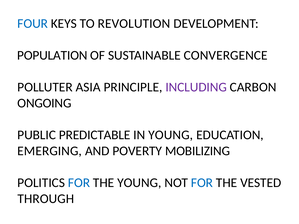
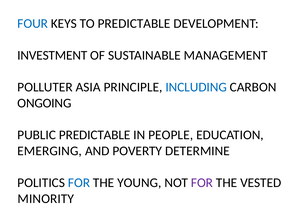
TO REVOLUTION: REVOLUTION -> PREDICTABLE
POPULATION: POPULATION -> INVESTMENT
CONVERGENCE: CONVERGENCE -> MANAGEMENT
INCLUDING colour: purple -> blue
IN YOUNG: YOUNG -> PEOPLE
MOBILIZING: MOBILIZING -> DETERMINE
FOR at (202, 183) colour: blue -> purple
THROUGH: THROUGH -> MINORITY
